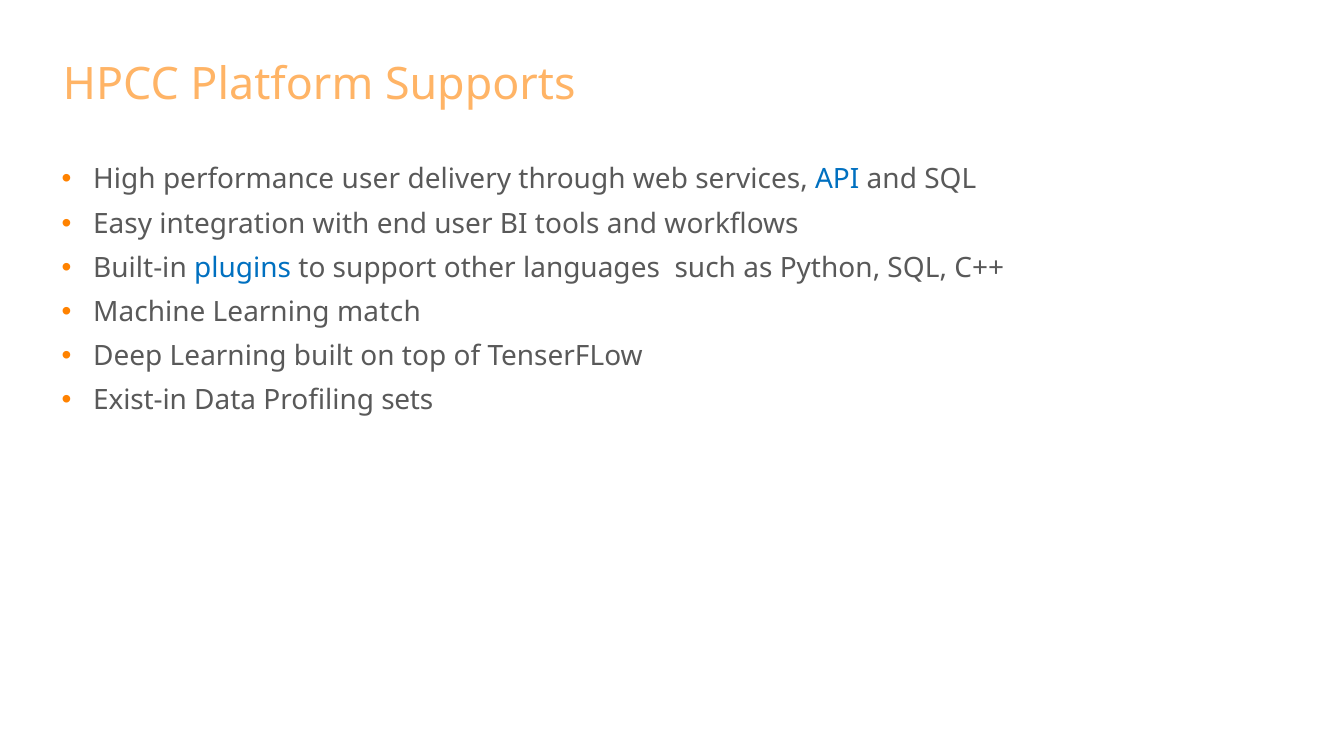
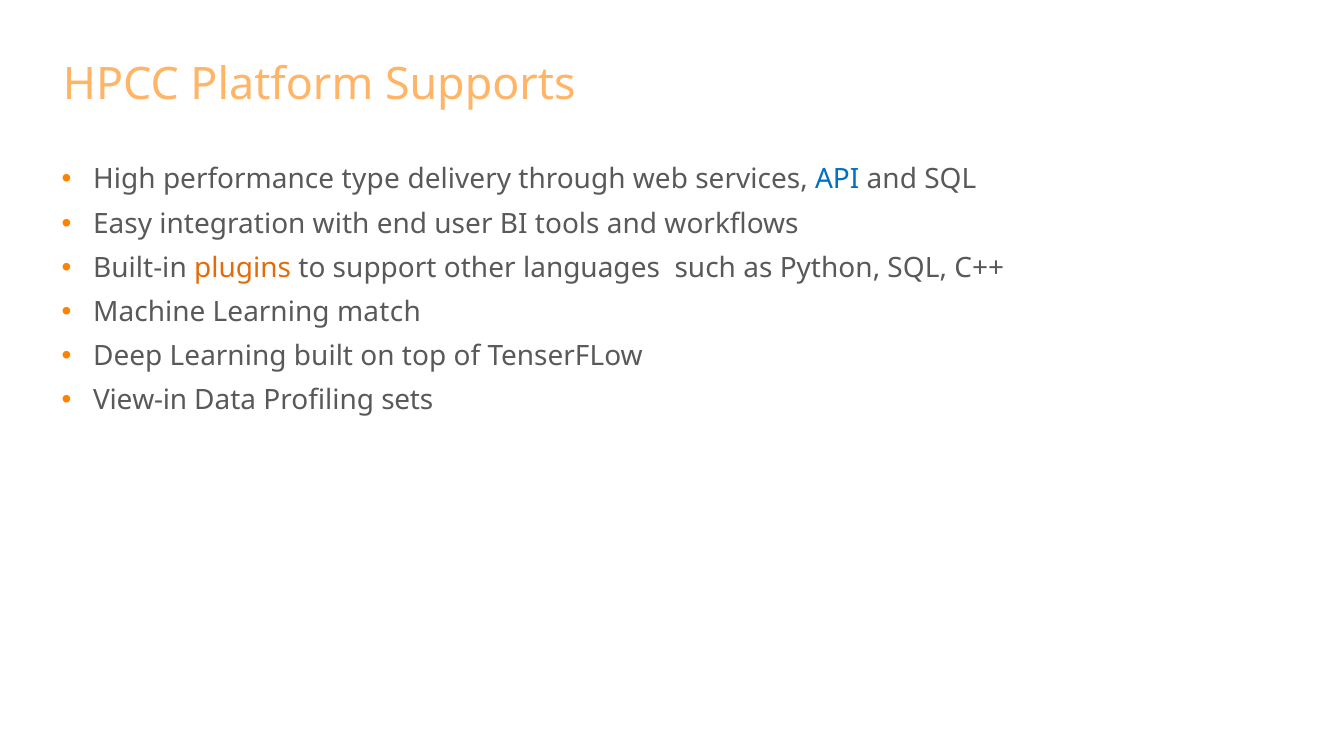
performance user: user -> type
plugins colour: blue -> orange
Exist-in: Exist-in -> View-in
